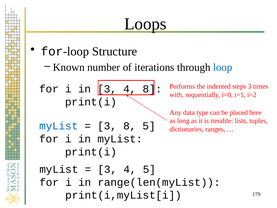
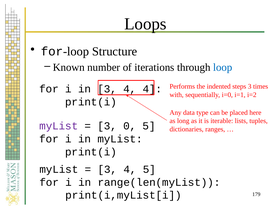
4 8: 8 -> 4
myList at (59, 126) colour: blue -> purple
3 8: 8 -> 0
